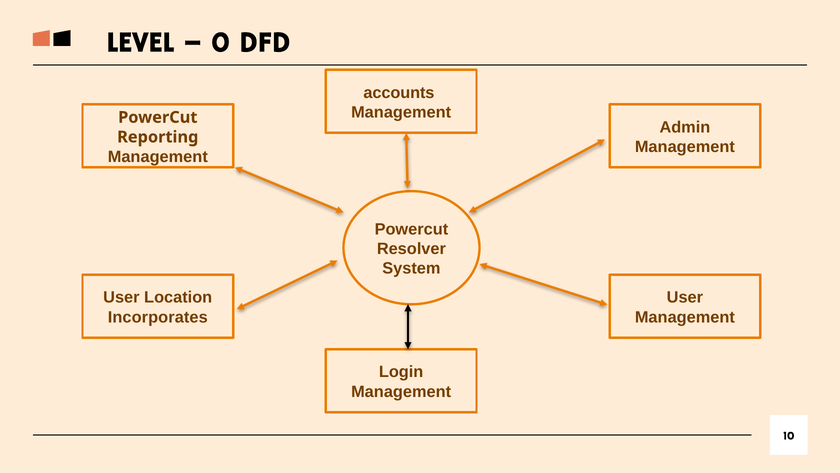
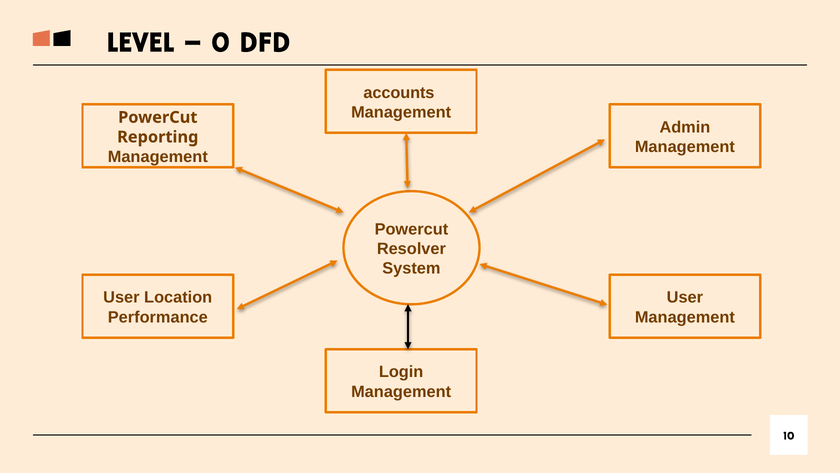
Incorporates: Incorporates -> Performance
